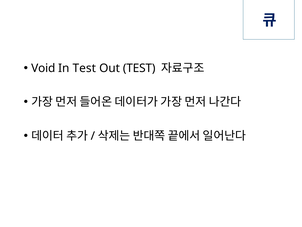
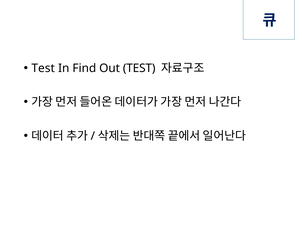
Void at (43, 68): Void -> Test
In Test: Test -> Find
